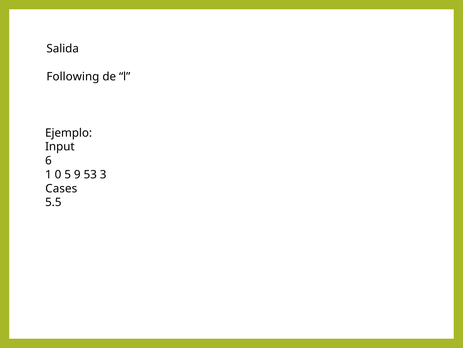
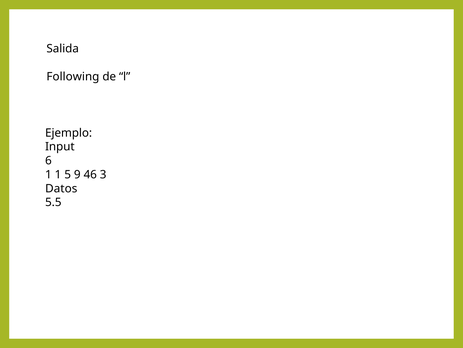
1 0: 0 -> 1
53: 53 -> 46
Cases: Cases -> Datos
